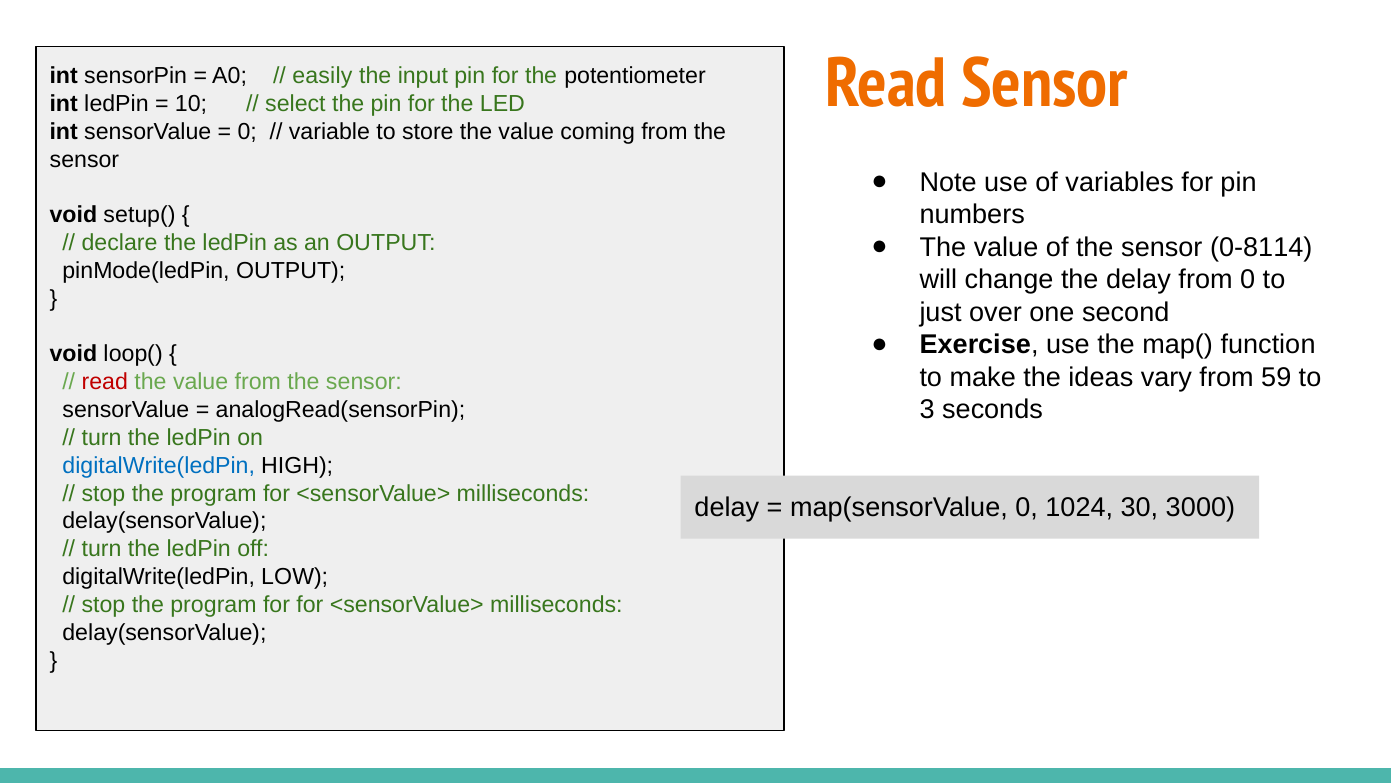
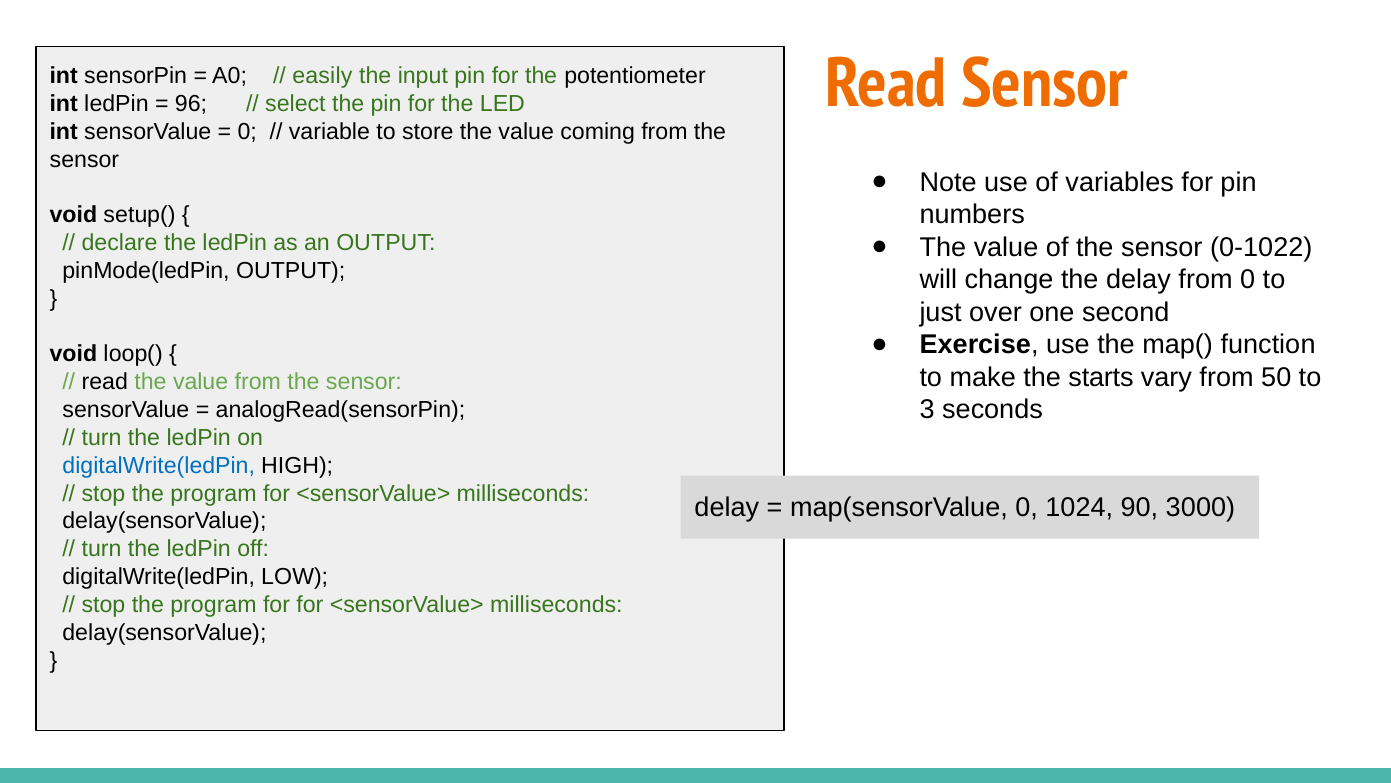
10: 10 -> 96
0-8114: 0-8114 -> 0-1022
ideas: ideas -> starts
59: 59 -> 50
read at (105, 382) colour: red -> black
30: 30 -> 90
